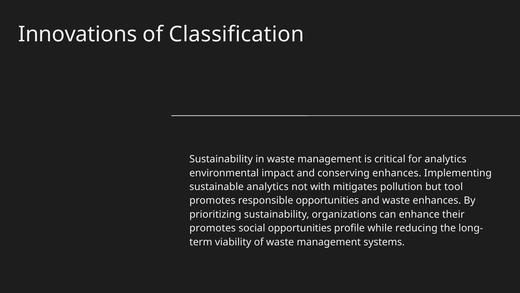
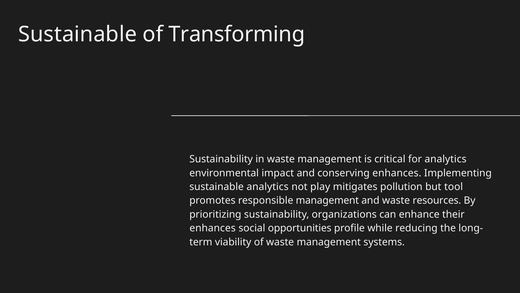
Innovations at (78, 34): Innovations -> Sustainable
Classification: Classification -> Transforming
with: with -> play
responsible opportunities: opportunities -> management
waste enhances: enhances -> resources
promotes at (213, 228): promotes -> enhances
